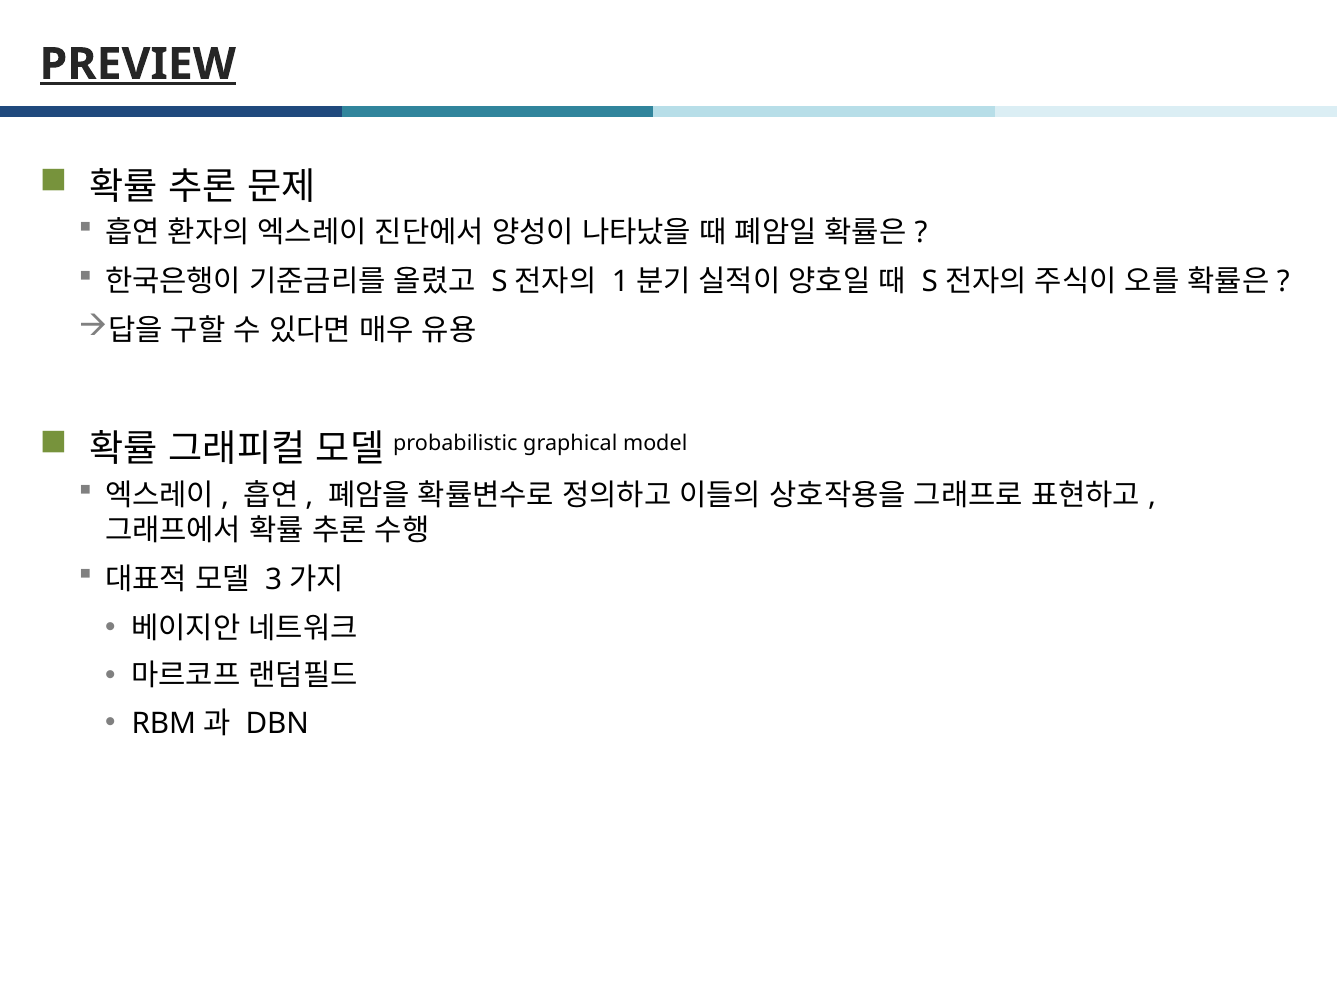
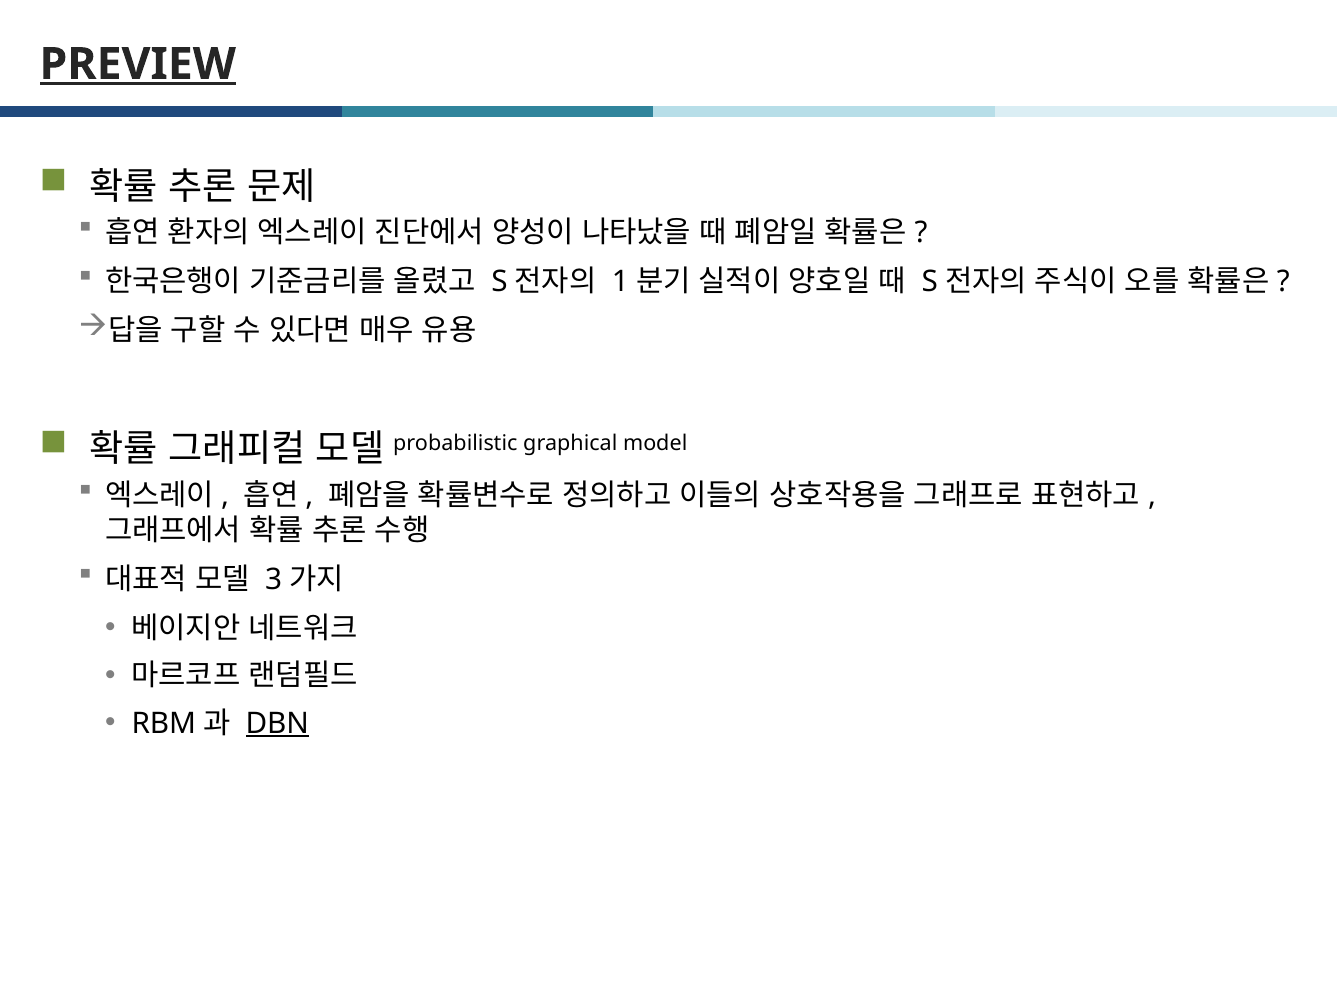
DBN underline: none -> present
